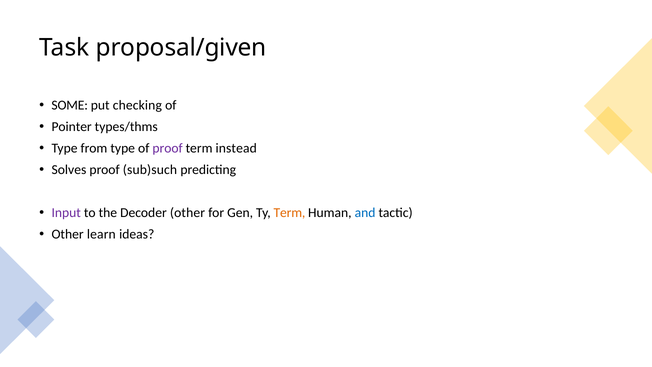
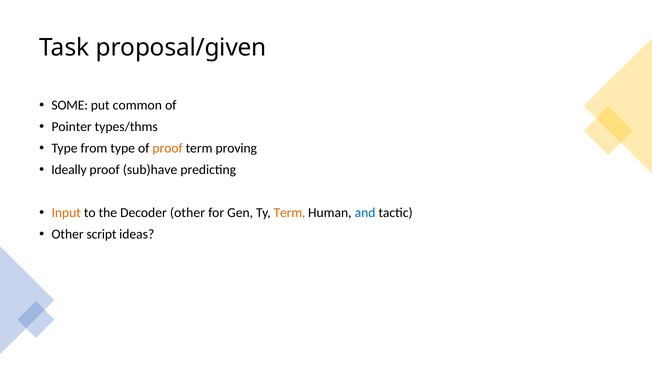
checking: checking -> common
proof at (168, 148) colour: purple -> orange
instead: instead -> proving
Solves: Solves -> Ideally
sub)such: sub)such -> sub)have
Input colour: purple -> orange
learn: learn -> script
